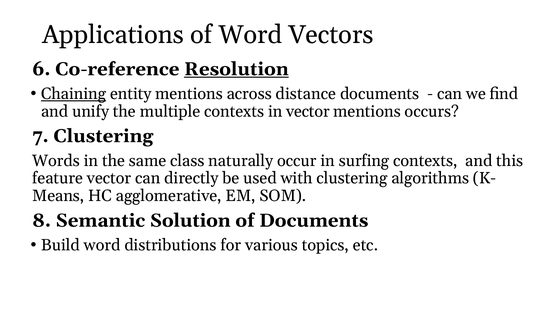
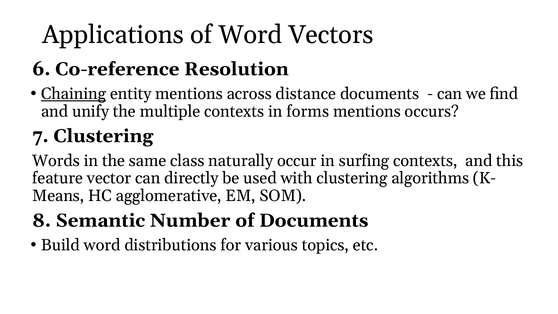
Resolution underline: present -> none
in vector: vector -> forms
Solution: Solution -> Number
